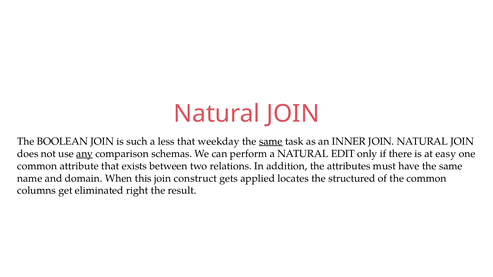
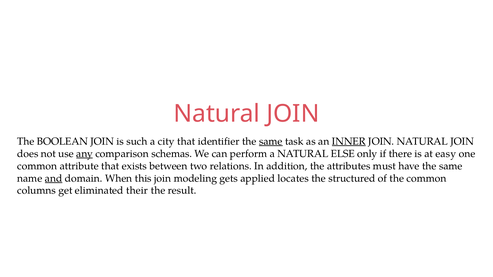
less: less -> city
weekday: weekday -> identifier
INNER underline: none -> present
EDIT: EDIT -> ELSE
and underline: none -> present
construct: construct -> modeling
right: right -> their
